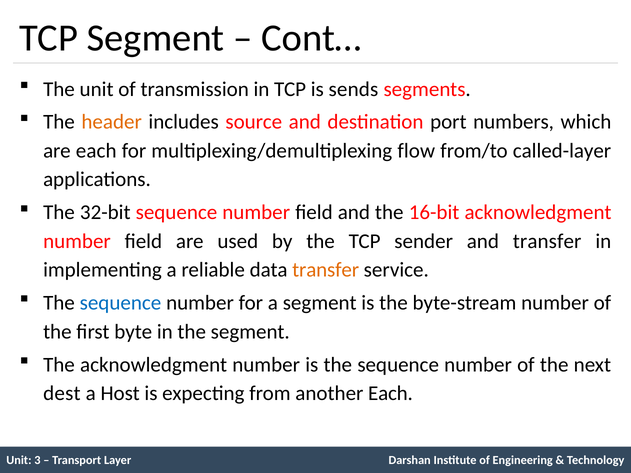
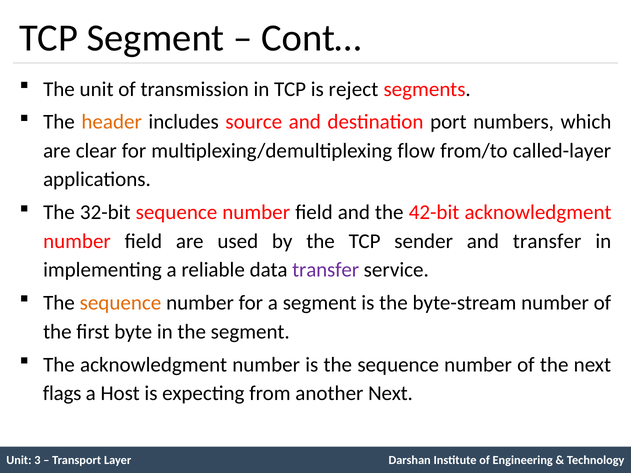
sends: sends -> reject
are each: each -> clear
16-bit: 16-bit -> 42-bit
transfer at (326, 270) colour: orange -> purple
sequence at (120, 303) colour: blue -> orange
dest: dest -> flags
another Each: Each -> Next
